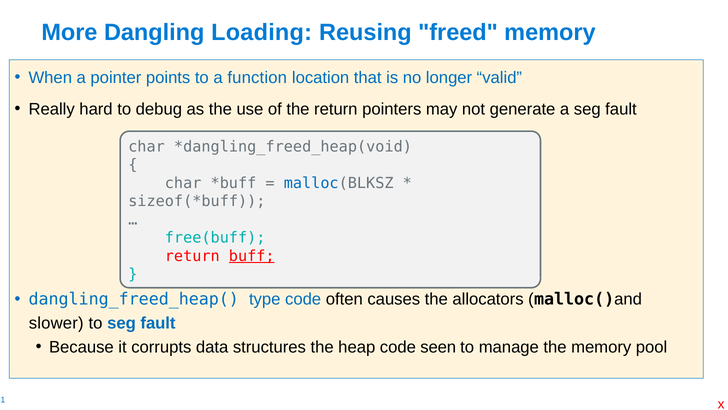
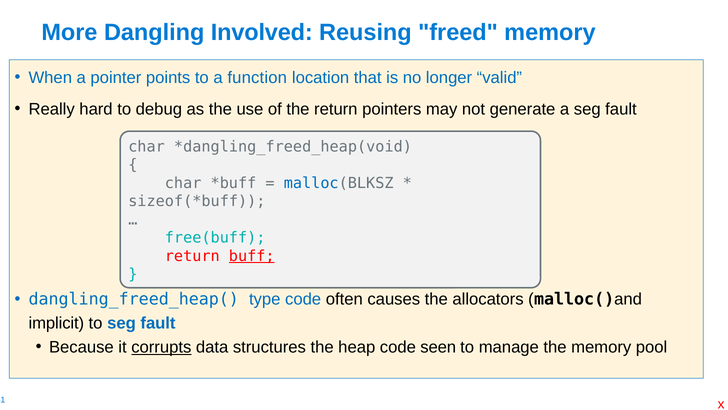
Loading: Loading -> Involved
slower: slower -> implicit
corrupts underline: none -> present
